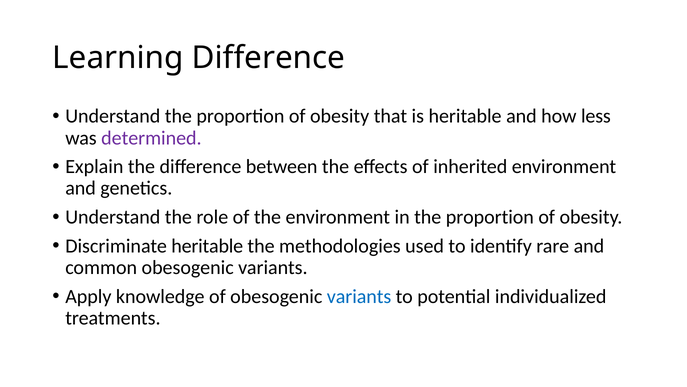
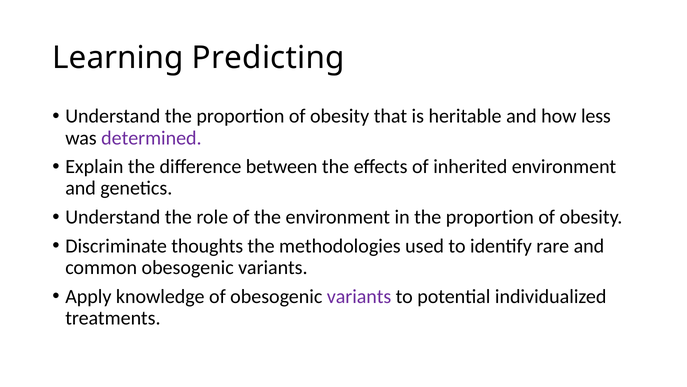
Learning Difference: Difference -> Predicting
Discriminate heritable: heritable -> thoughts
variants at (359, 296) colour: blue -> purple
